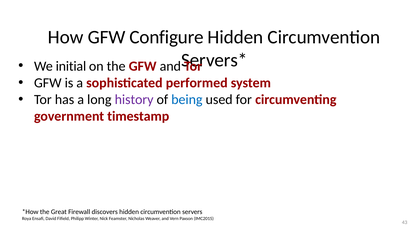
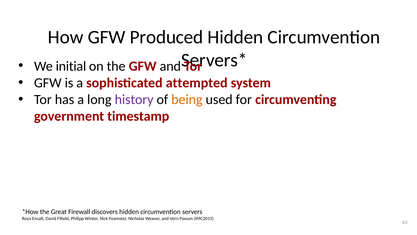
Configure: Configure -> Produced
performed: performed -> attempted
being colour: blue -> orange
